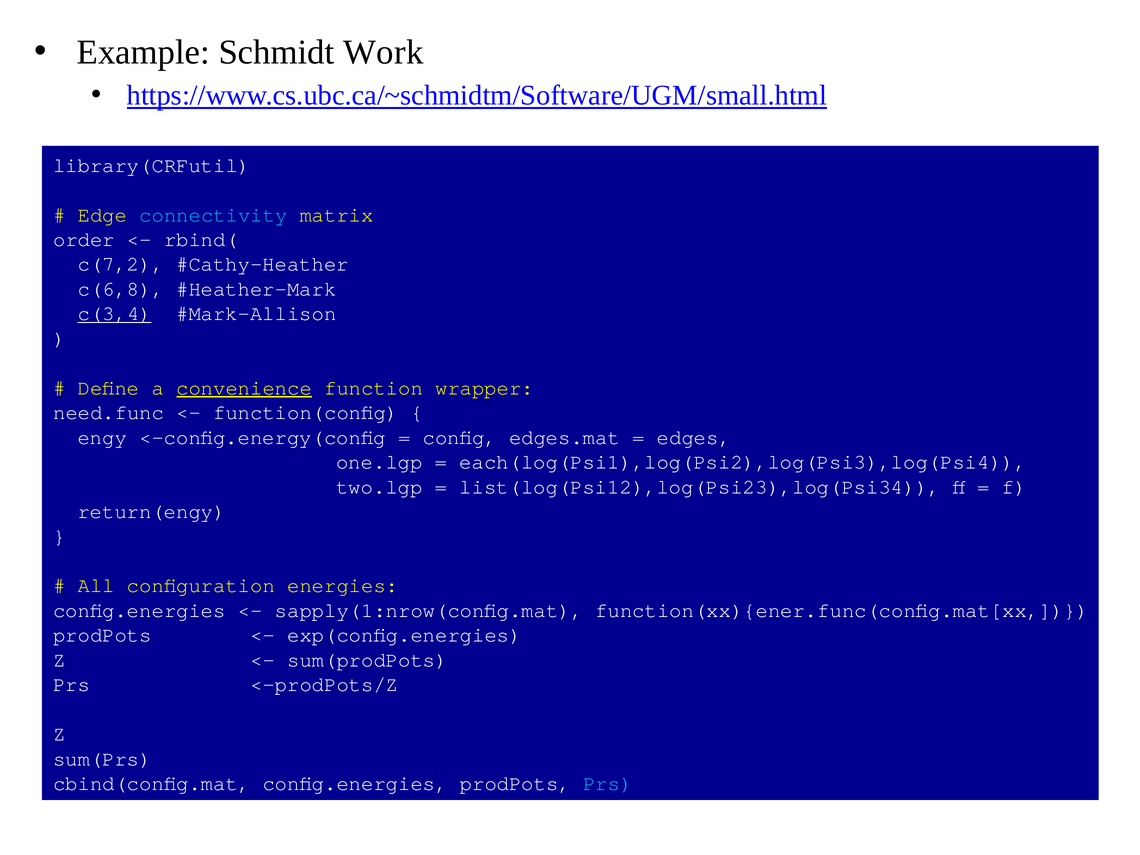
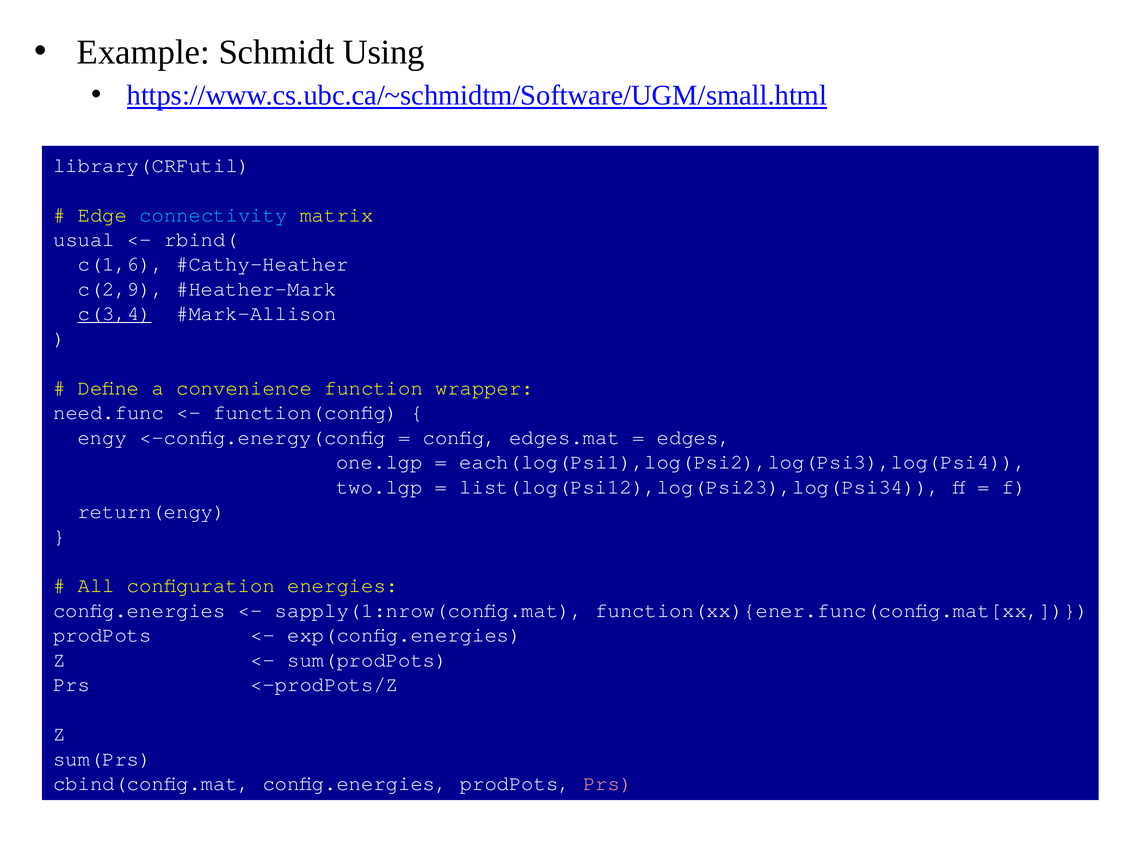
Work: Work -> Using
order: order -> usual
c(7,2: c(7,2 -> c(1,6
c(6,8: c(6,8 -> c(2,9
convenience underline: present -> none
Prs at (608, 784) colour: light blue -> pink
